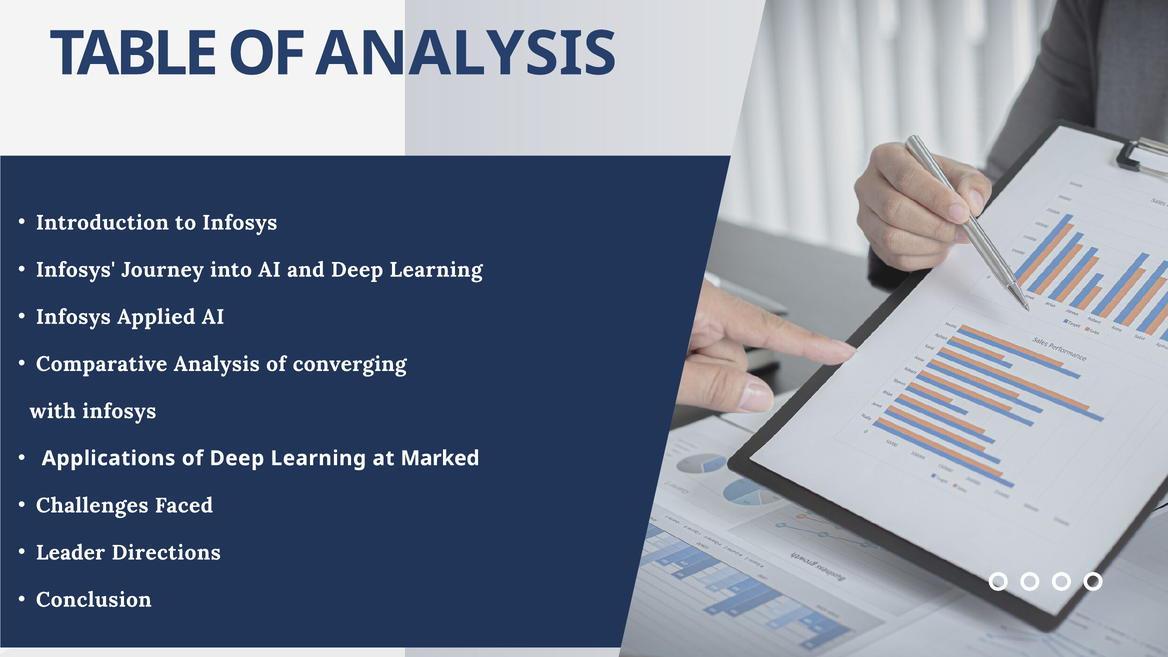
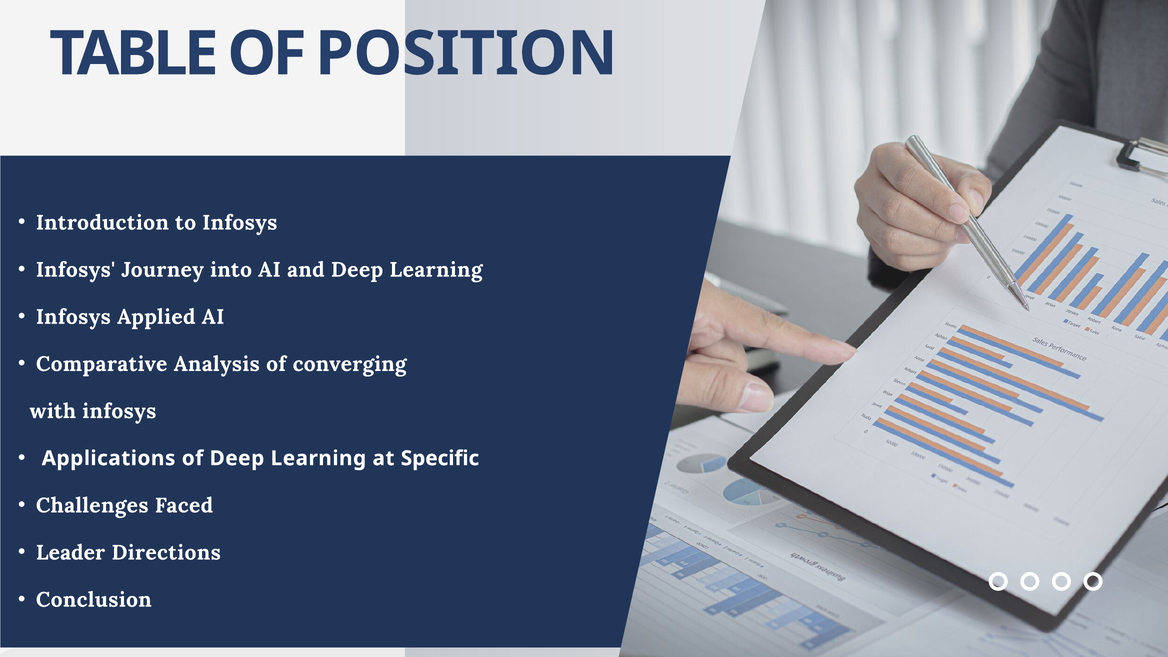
OF ANALYSIS: ANALYSIS -> POSITION
Marked: Marked -> Specific
